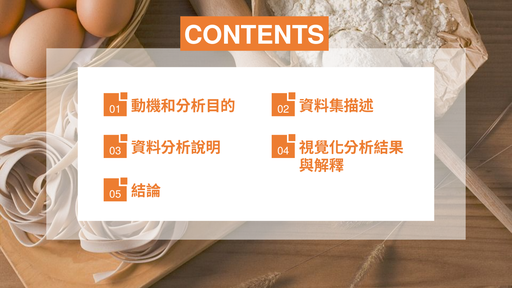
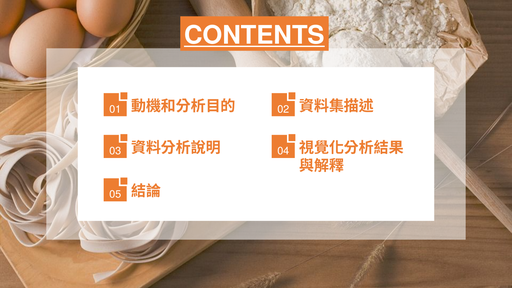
CONTENTS underline: none -> present
